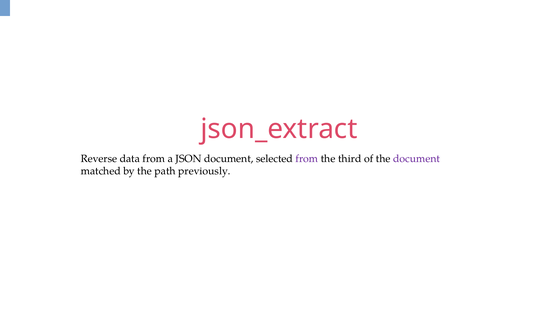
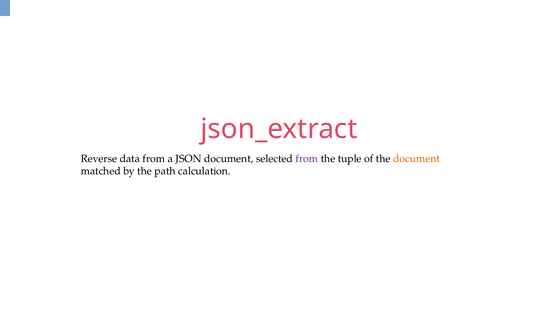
third: third -> tuple
document at (417, 159) colour: purple -> orange
previously: previously -> calculation
